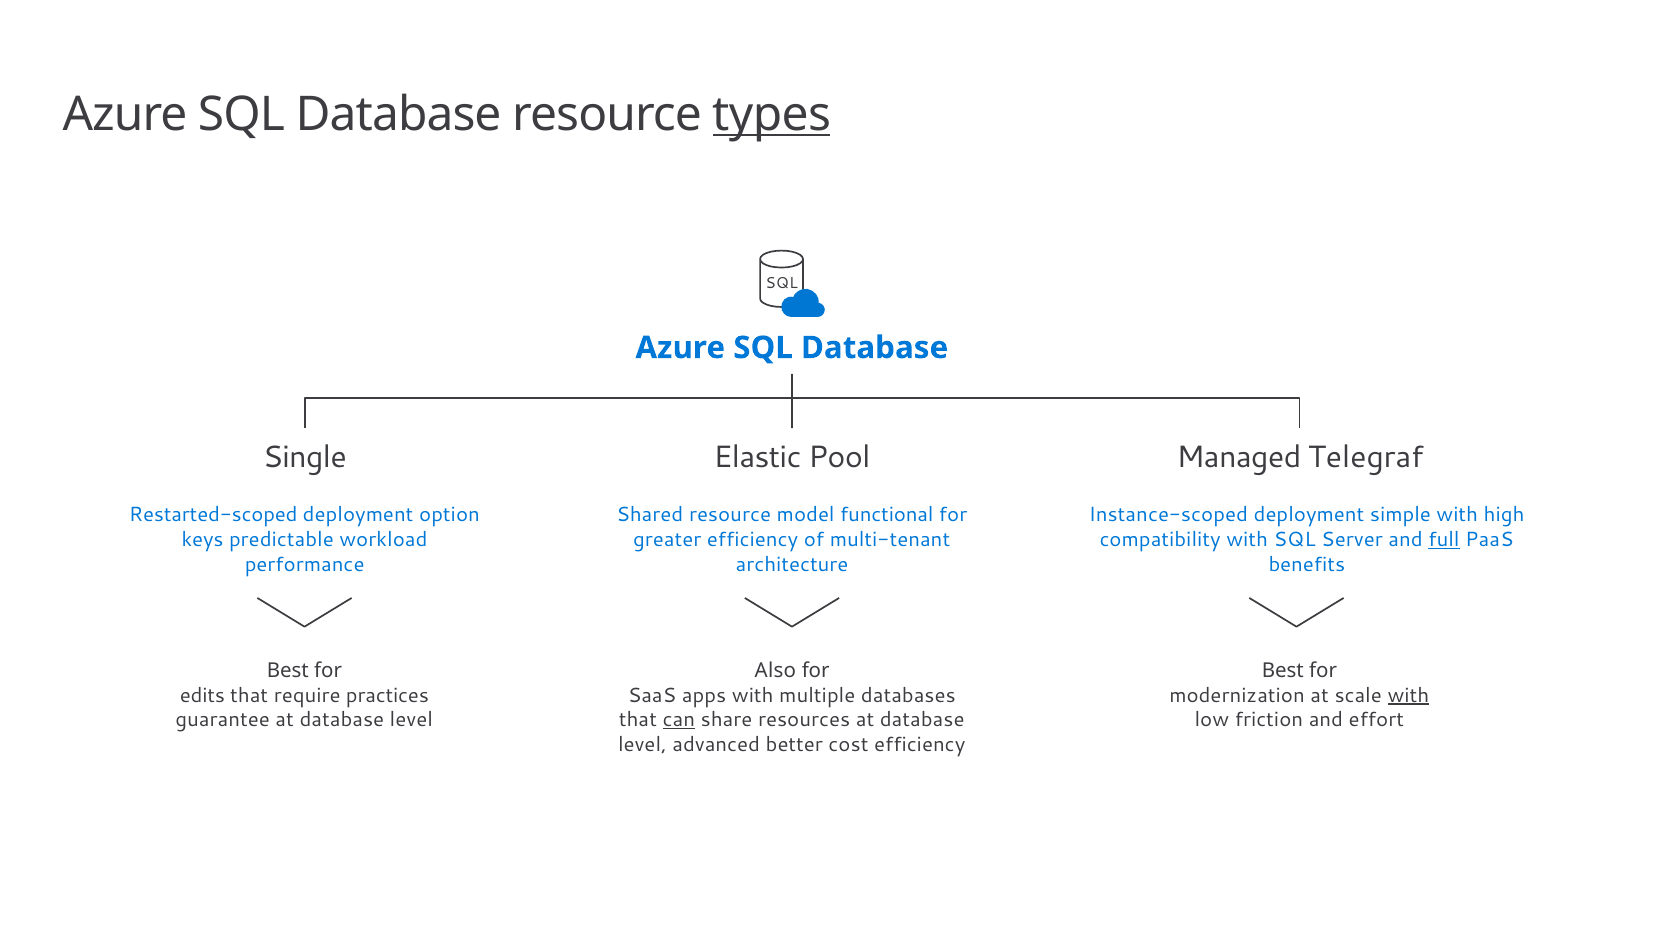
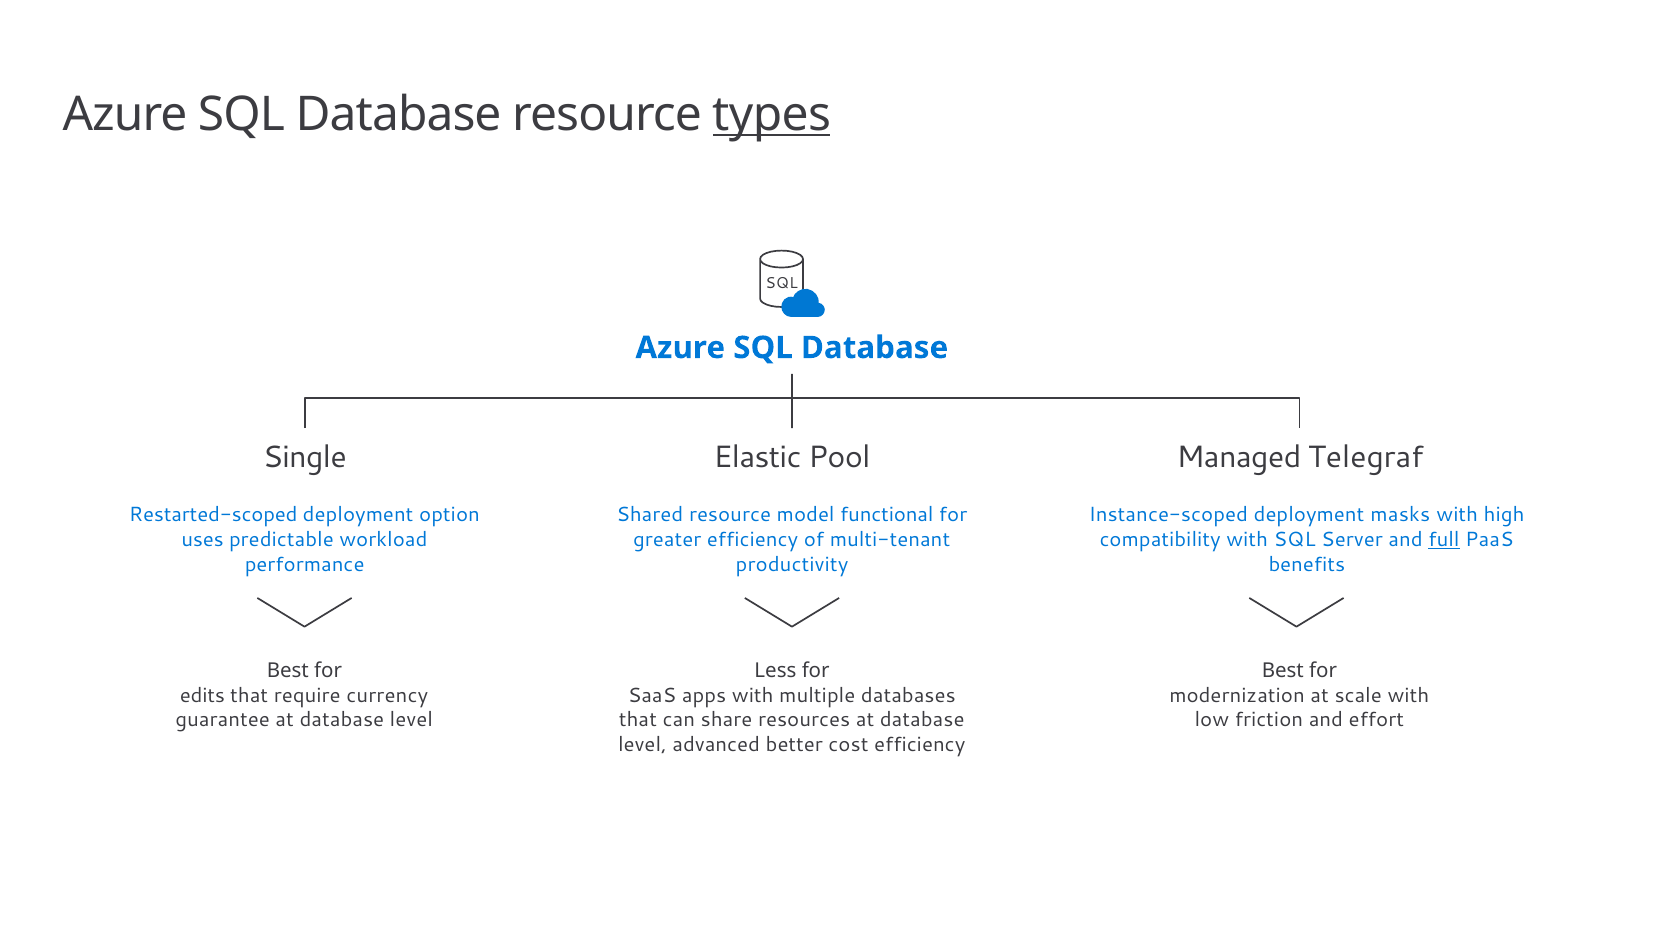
simple: simple -> masks
keys: keys -> uses
architecture: architecture -> productivity
Also: Also -> Less
practices: practices -> currency
with at (1408, 696) underline: present -> none
can underline: present -> none
